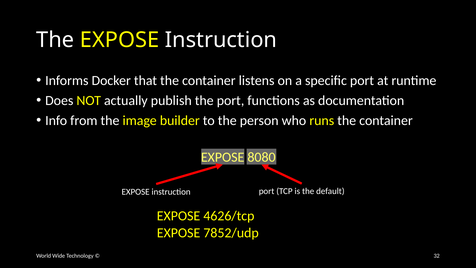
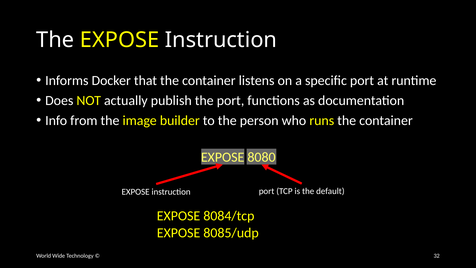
4626/tcp: 4626/tcp -> 8084/tcp
7852/udp: 7852/udp -> 8085/udp
